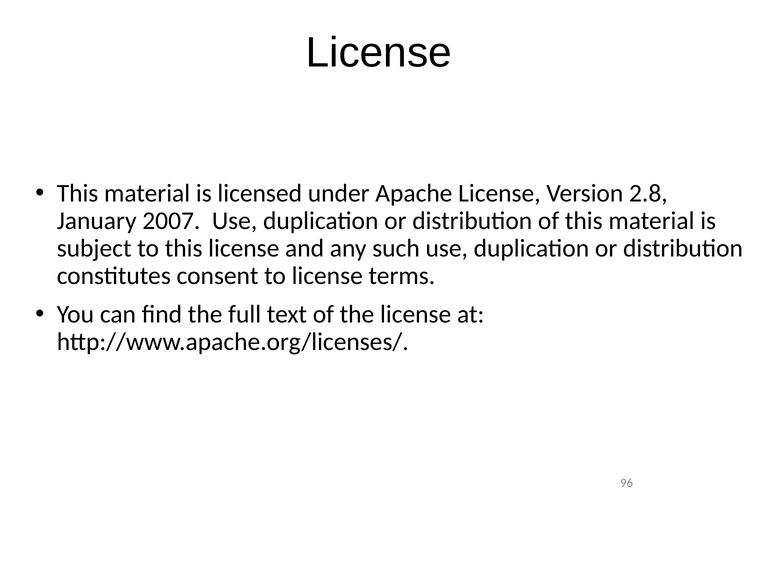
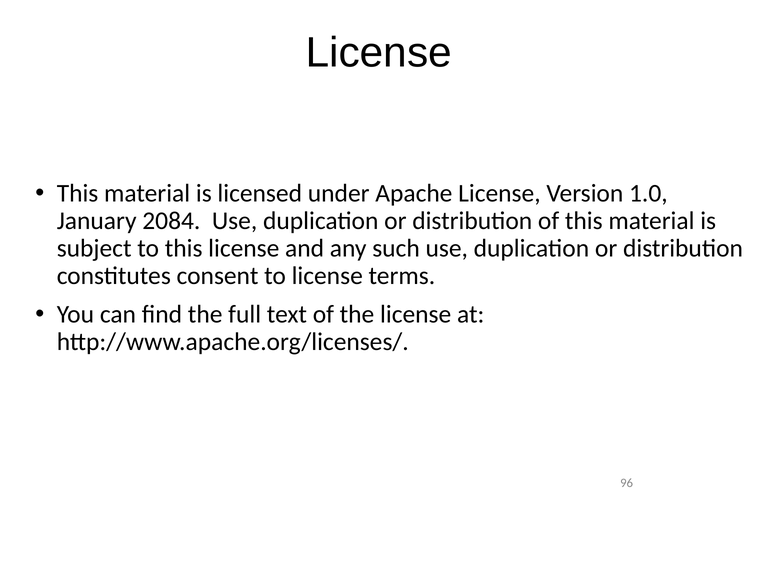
2.8: 2.8 -> 1.0
2007: 2007 -> 2084
